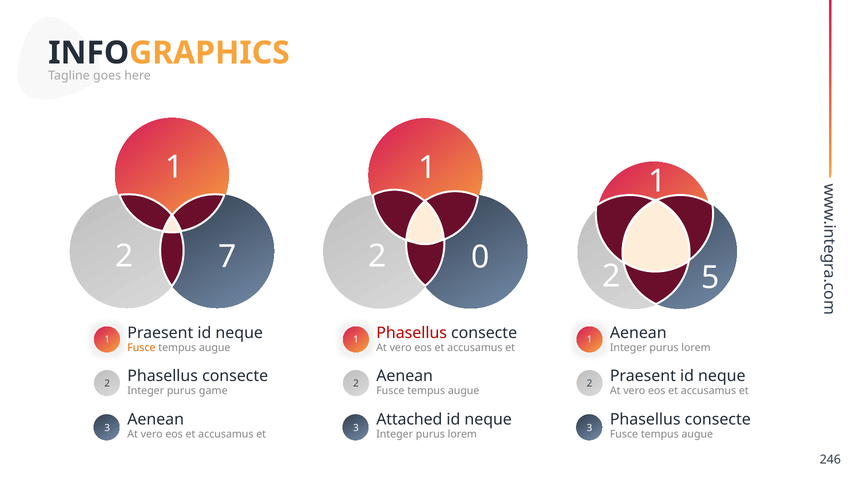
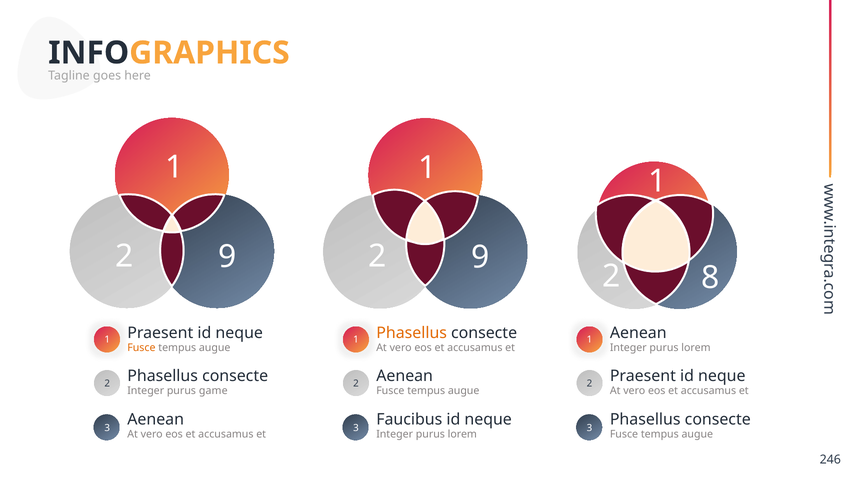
7 at (227, 257): 7 -> 9
0 at (480, 257): 0 -> 9
5: 5 -> 8
Phasellus at (412, 333) colour: red -> orange
Attached: Attached -> Faucibus
